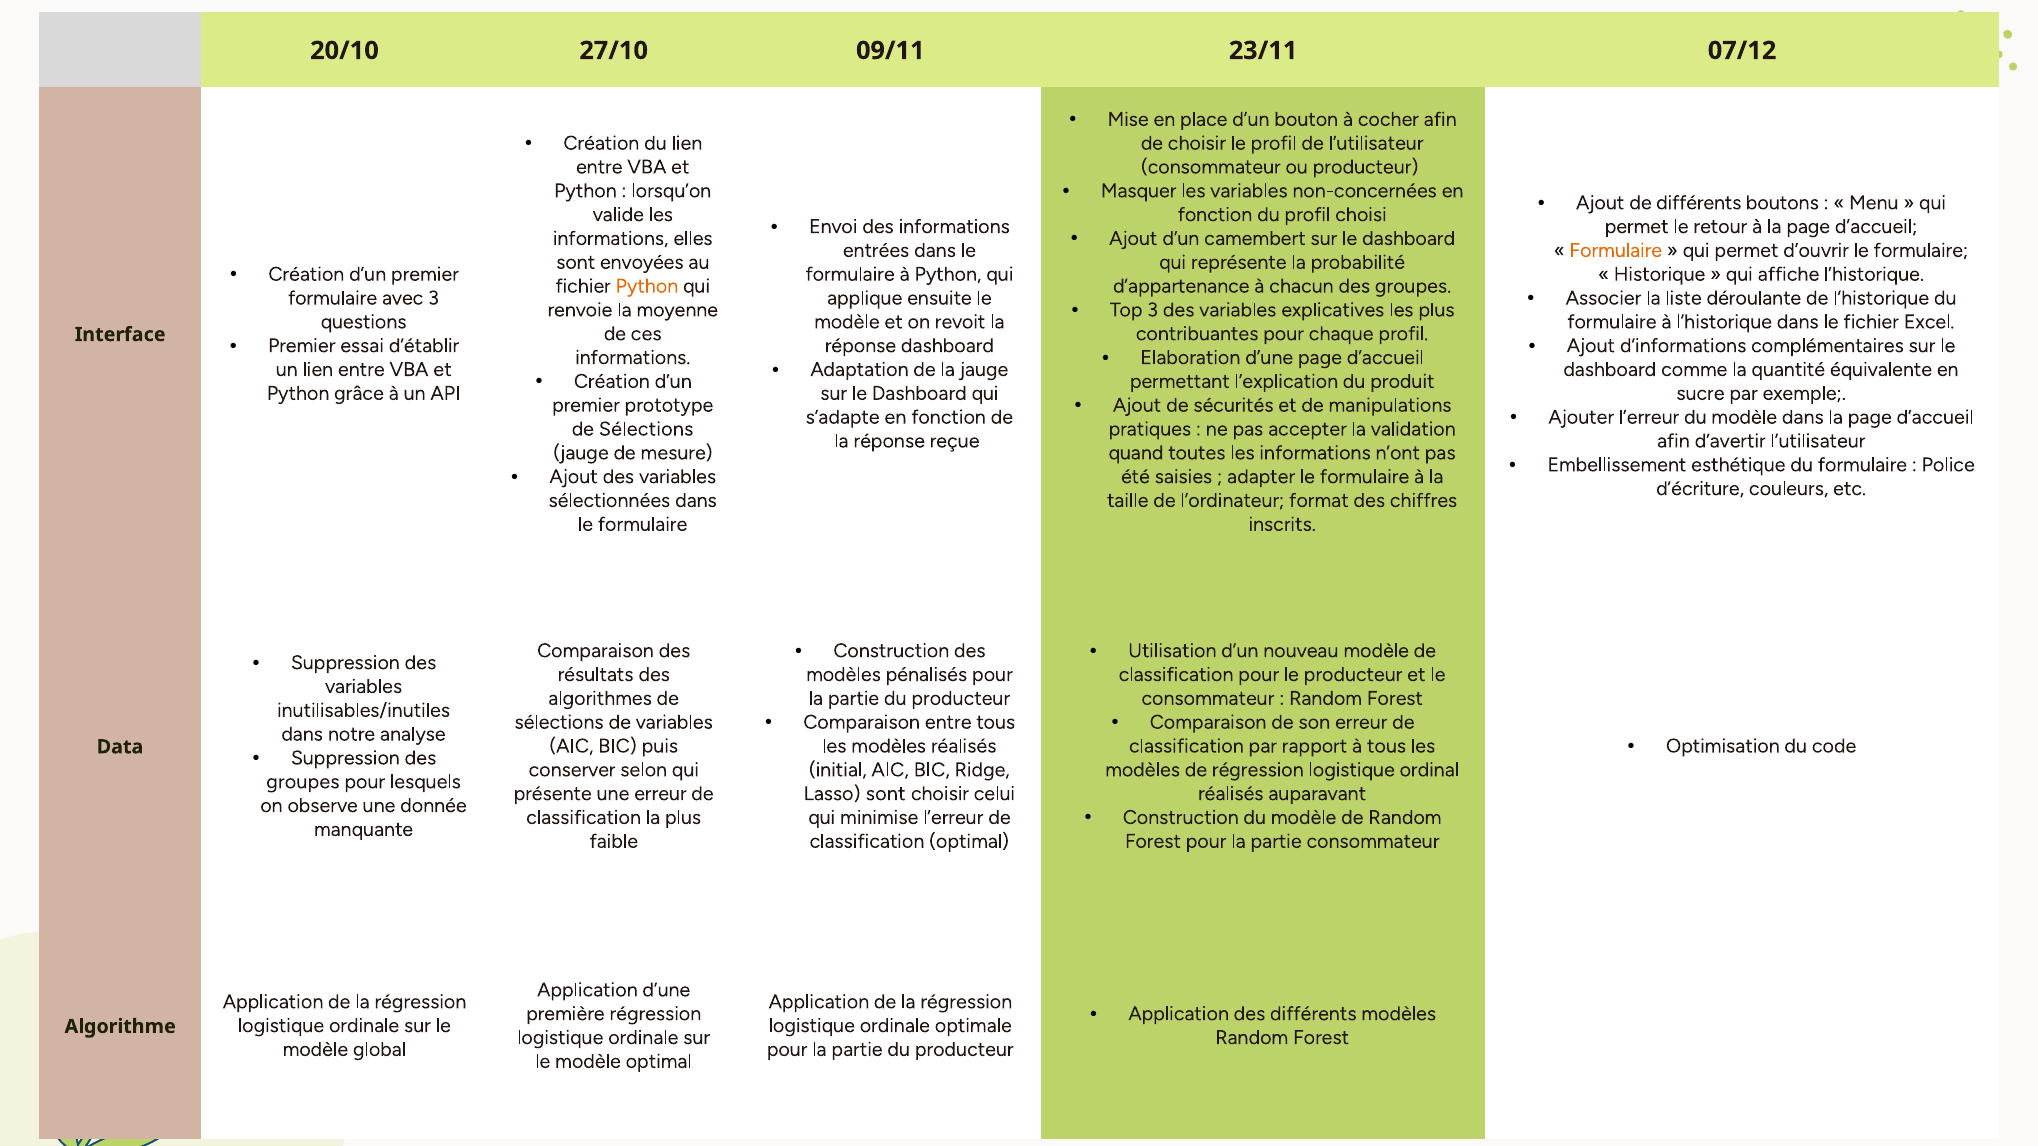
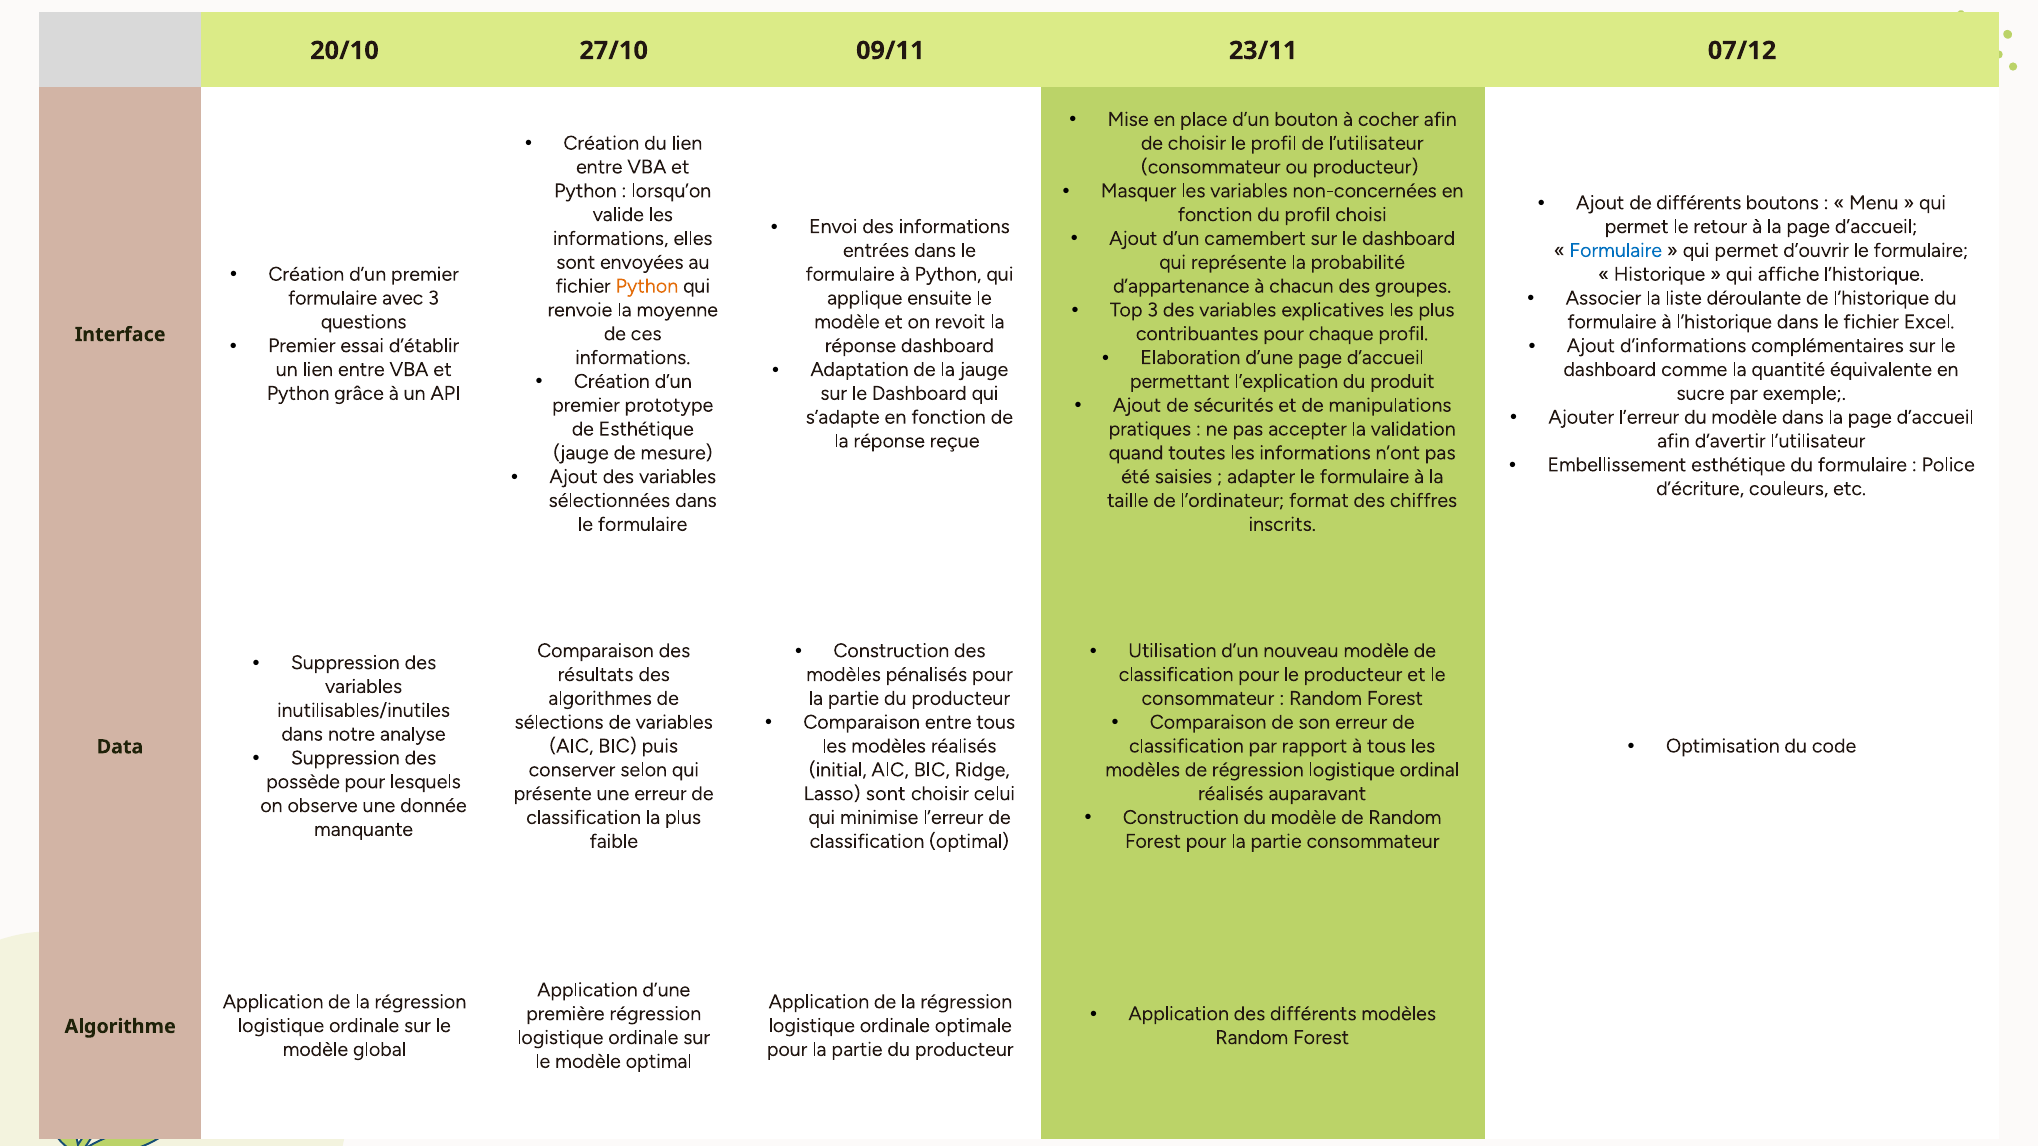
Formulaire at (1616, 250) colour: orange -> blue
Sélections at (646, 429): Sélections -> Esthétique
groupes at (303, 782): groupes -> possède
